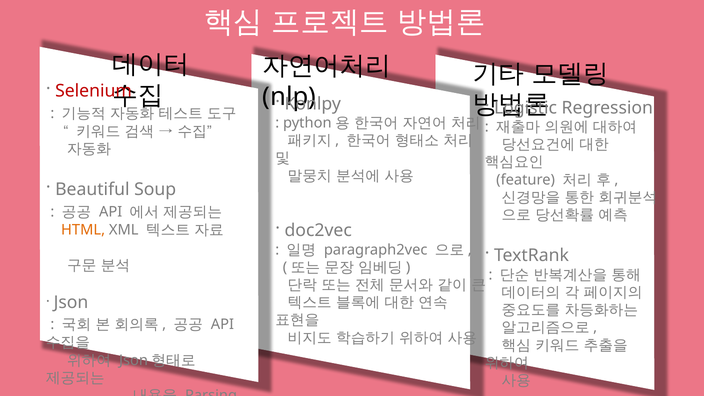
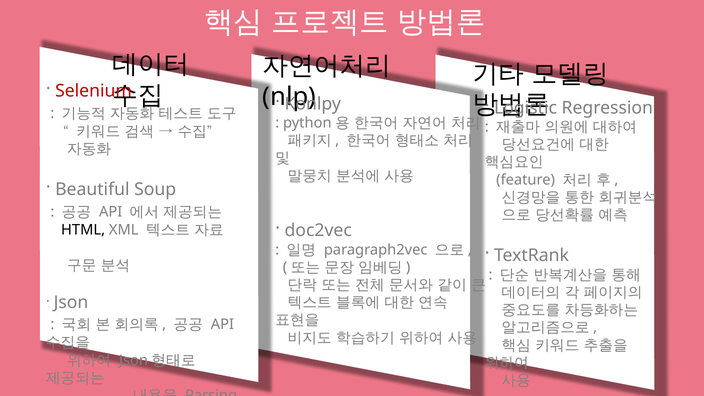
HTML colour: orange -> black
